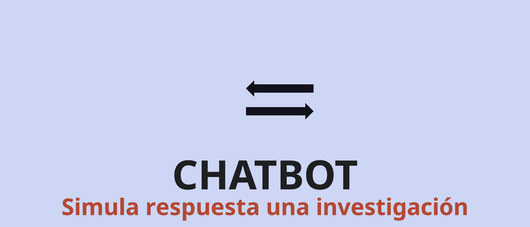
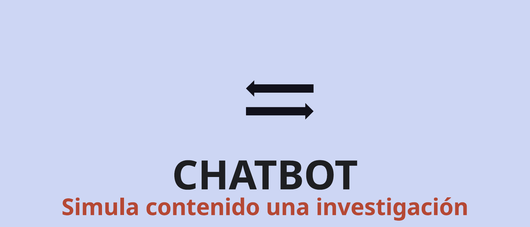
respuesta: respuesta -> contenido
